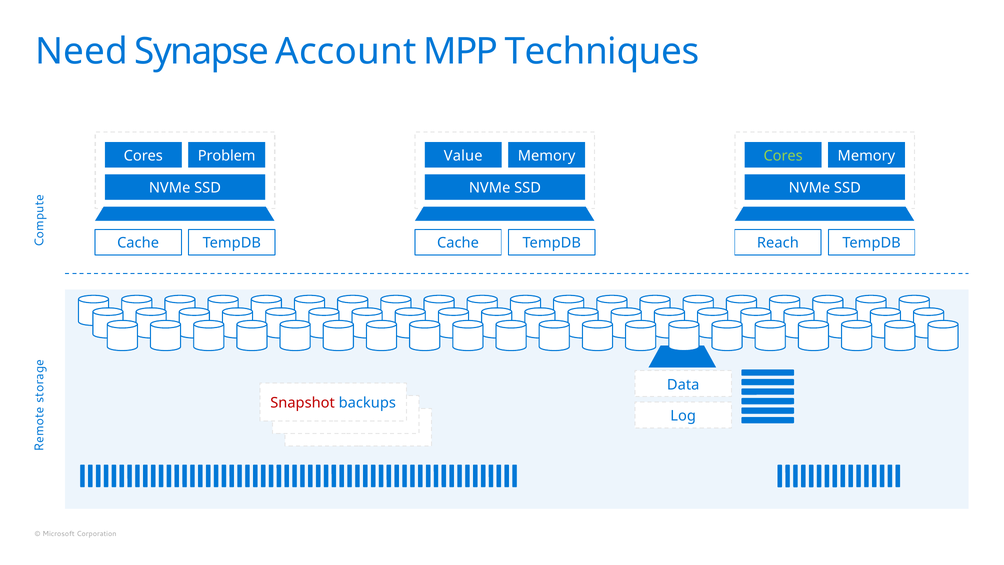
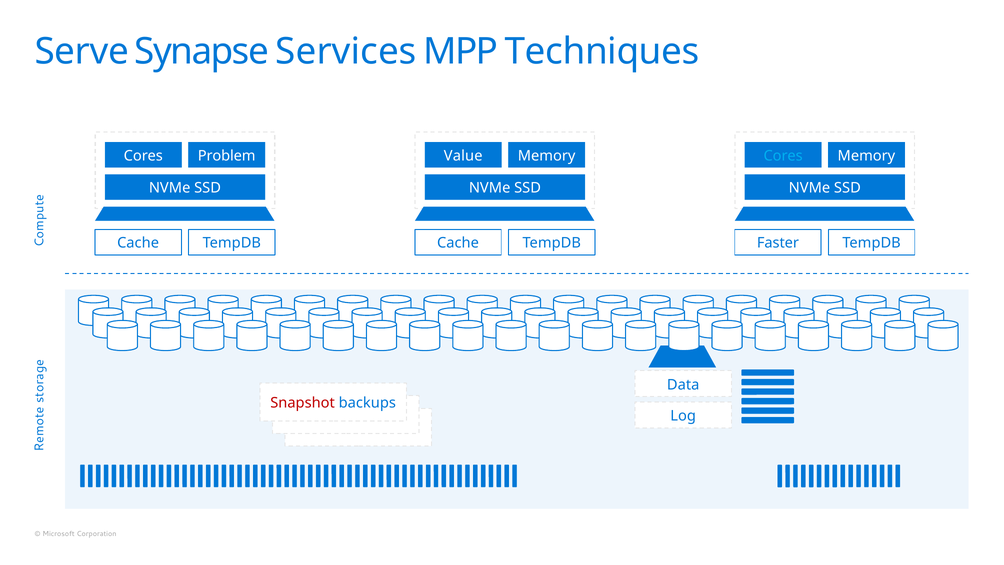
Need: Need -> Serve
Account: Account -> Services
Cores at (783, 156) colour: light green -> light blue
Reach: Reach -> Faster
